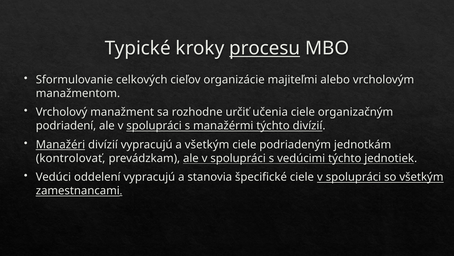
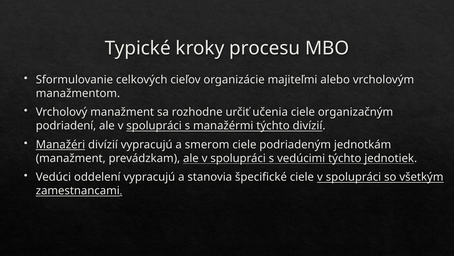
procesu underline: present -> none
a všetkým: všetkým -> smerom
kontrolovať at (71, 158): kontrolovať -> manažment
